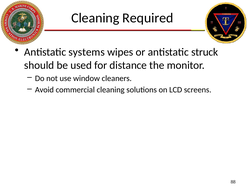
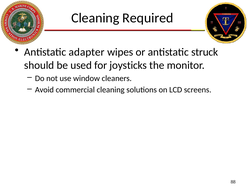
systems: systems -> adapter
distance: distance -> joysticks
